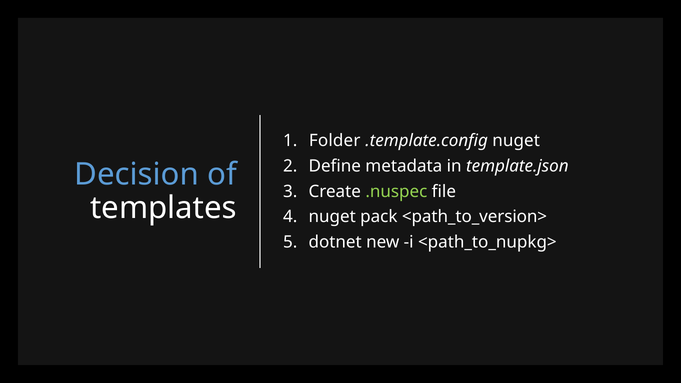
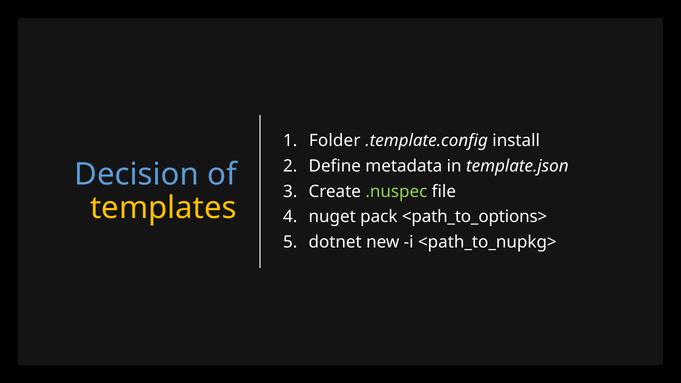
.template.config nuget: nuget -> install
templates colour: white -> yellow
<path_to_version>: <path_to_version> -> <path_to_options>
